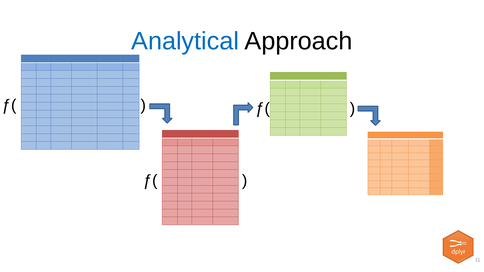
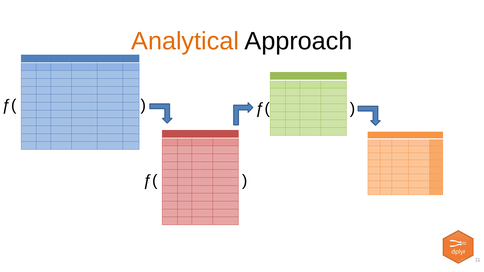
Analytical colour: blue -> orange
